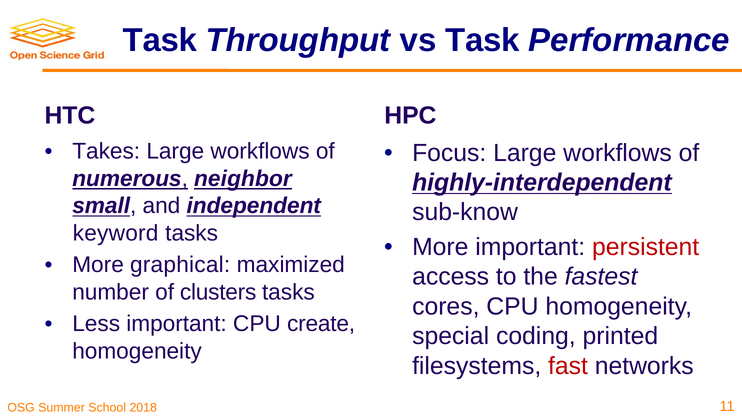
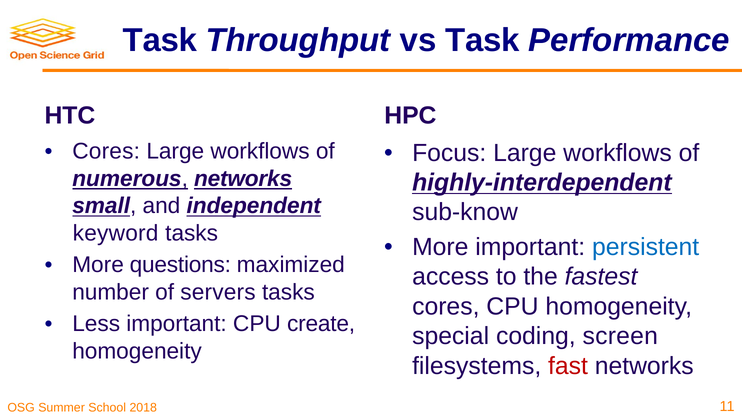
Takes at (106, 151): Takes -> Cores
numerous neighbor: neighbor -> networks
persistent colour: red -> blue
graphical: graphical -> questions
clusters: clusters -> servers
printed: printed -> screen
